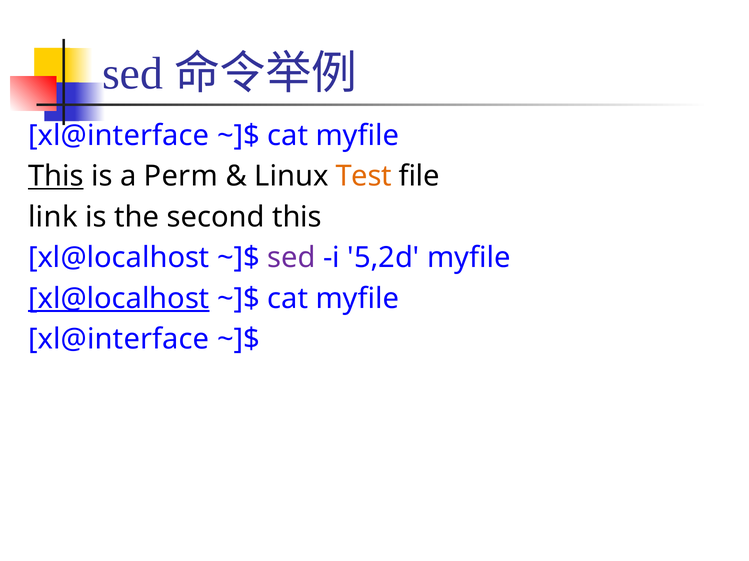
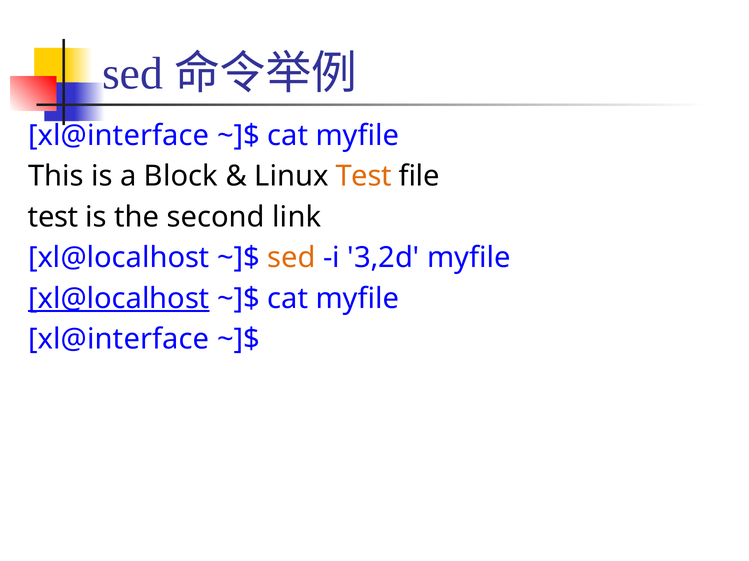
This at (56, 176) underline: present -> none
Perm: Perm -> Block
link at (53, 217): link -> test
second this: this -> link
sed at (292, 258) colour: purple -> orange
5,2d: 5,2d -> 3,2d
